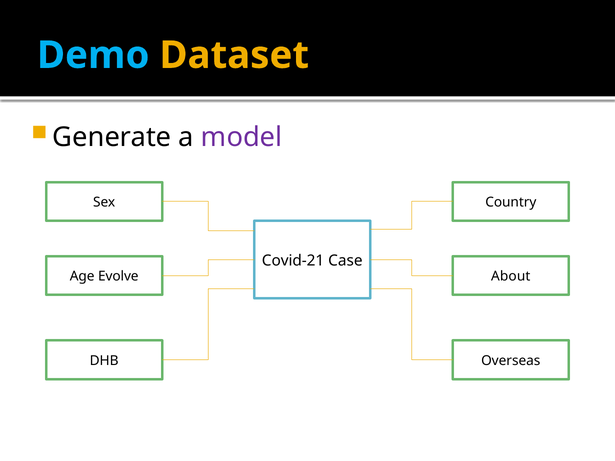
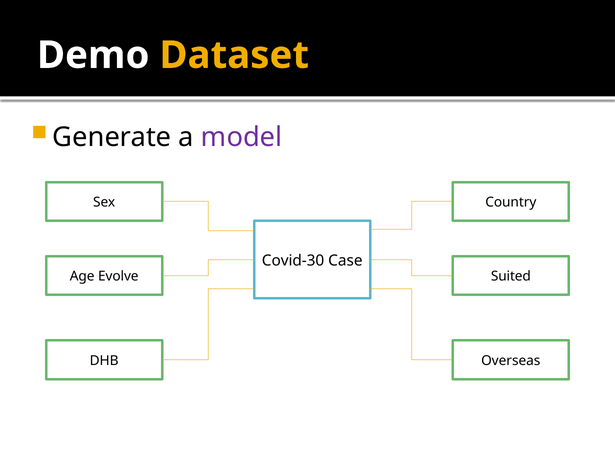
Demo colour: light blue -> white
Covid-21: Covid-21 -> Covid-30
About: About -> Suited
